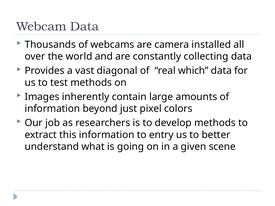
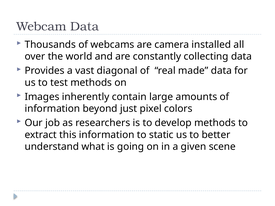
which: which -> made
entry: entry -> static
